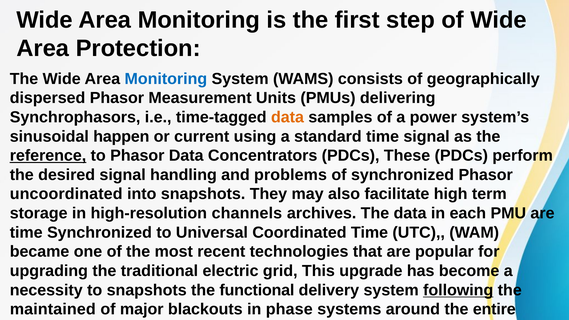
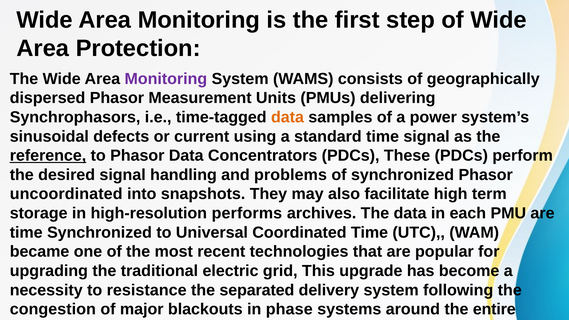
Monitoring at (166, 79) colour: blue -> purple
happen: happen -> defects
channels: channels -> performs
to snapshots: snapshots -> resistance
functional: functional -> separated
following underline: present -> none
maintained: maintained -> congestion
